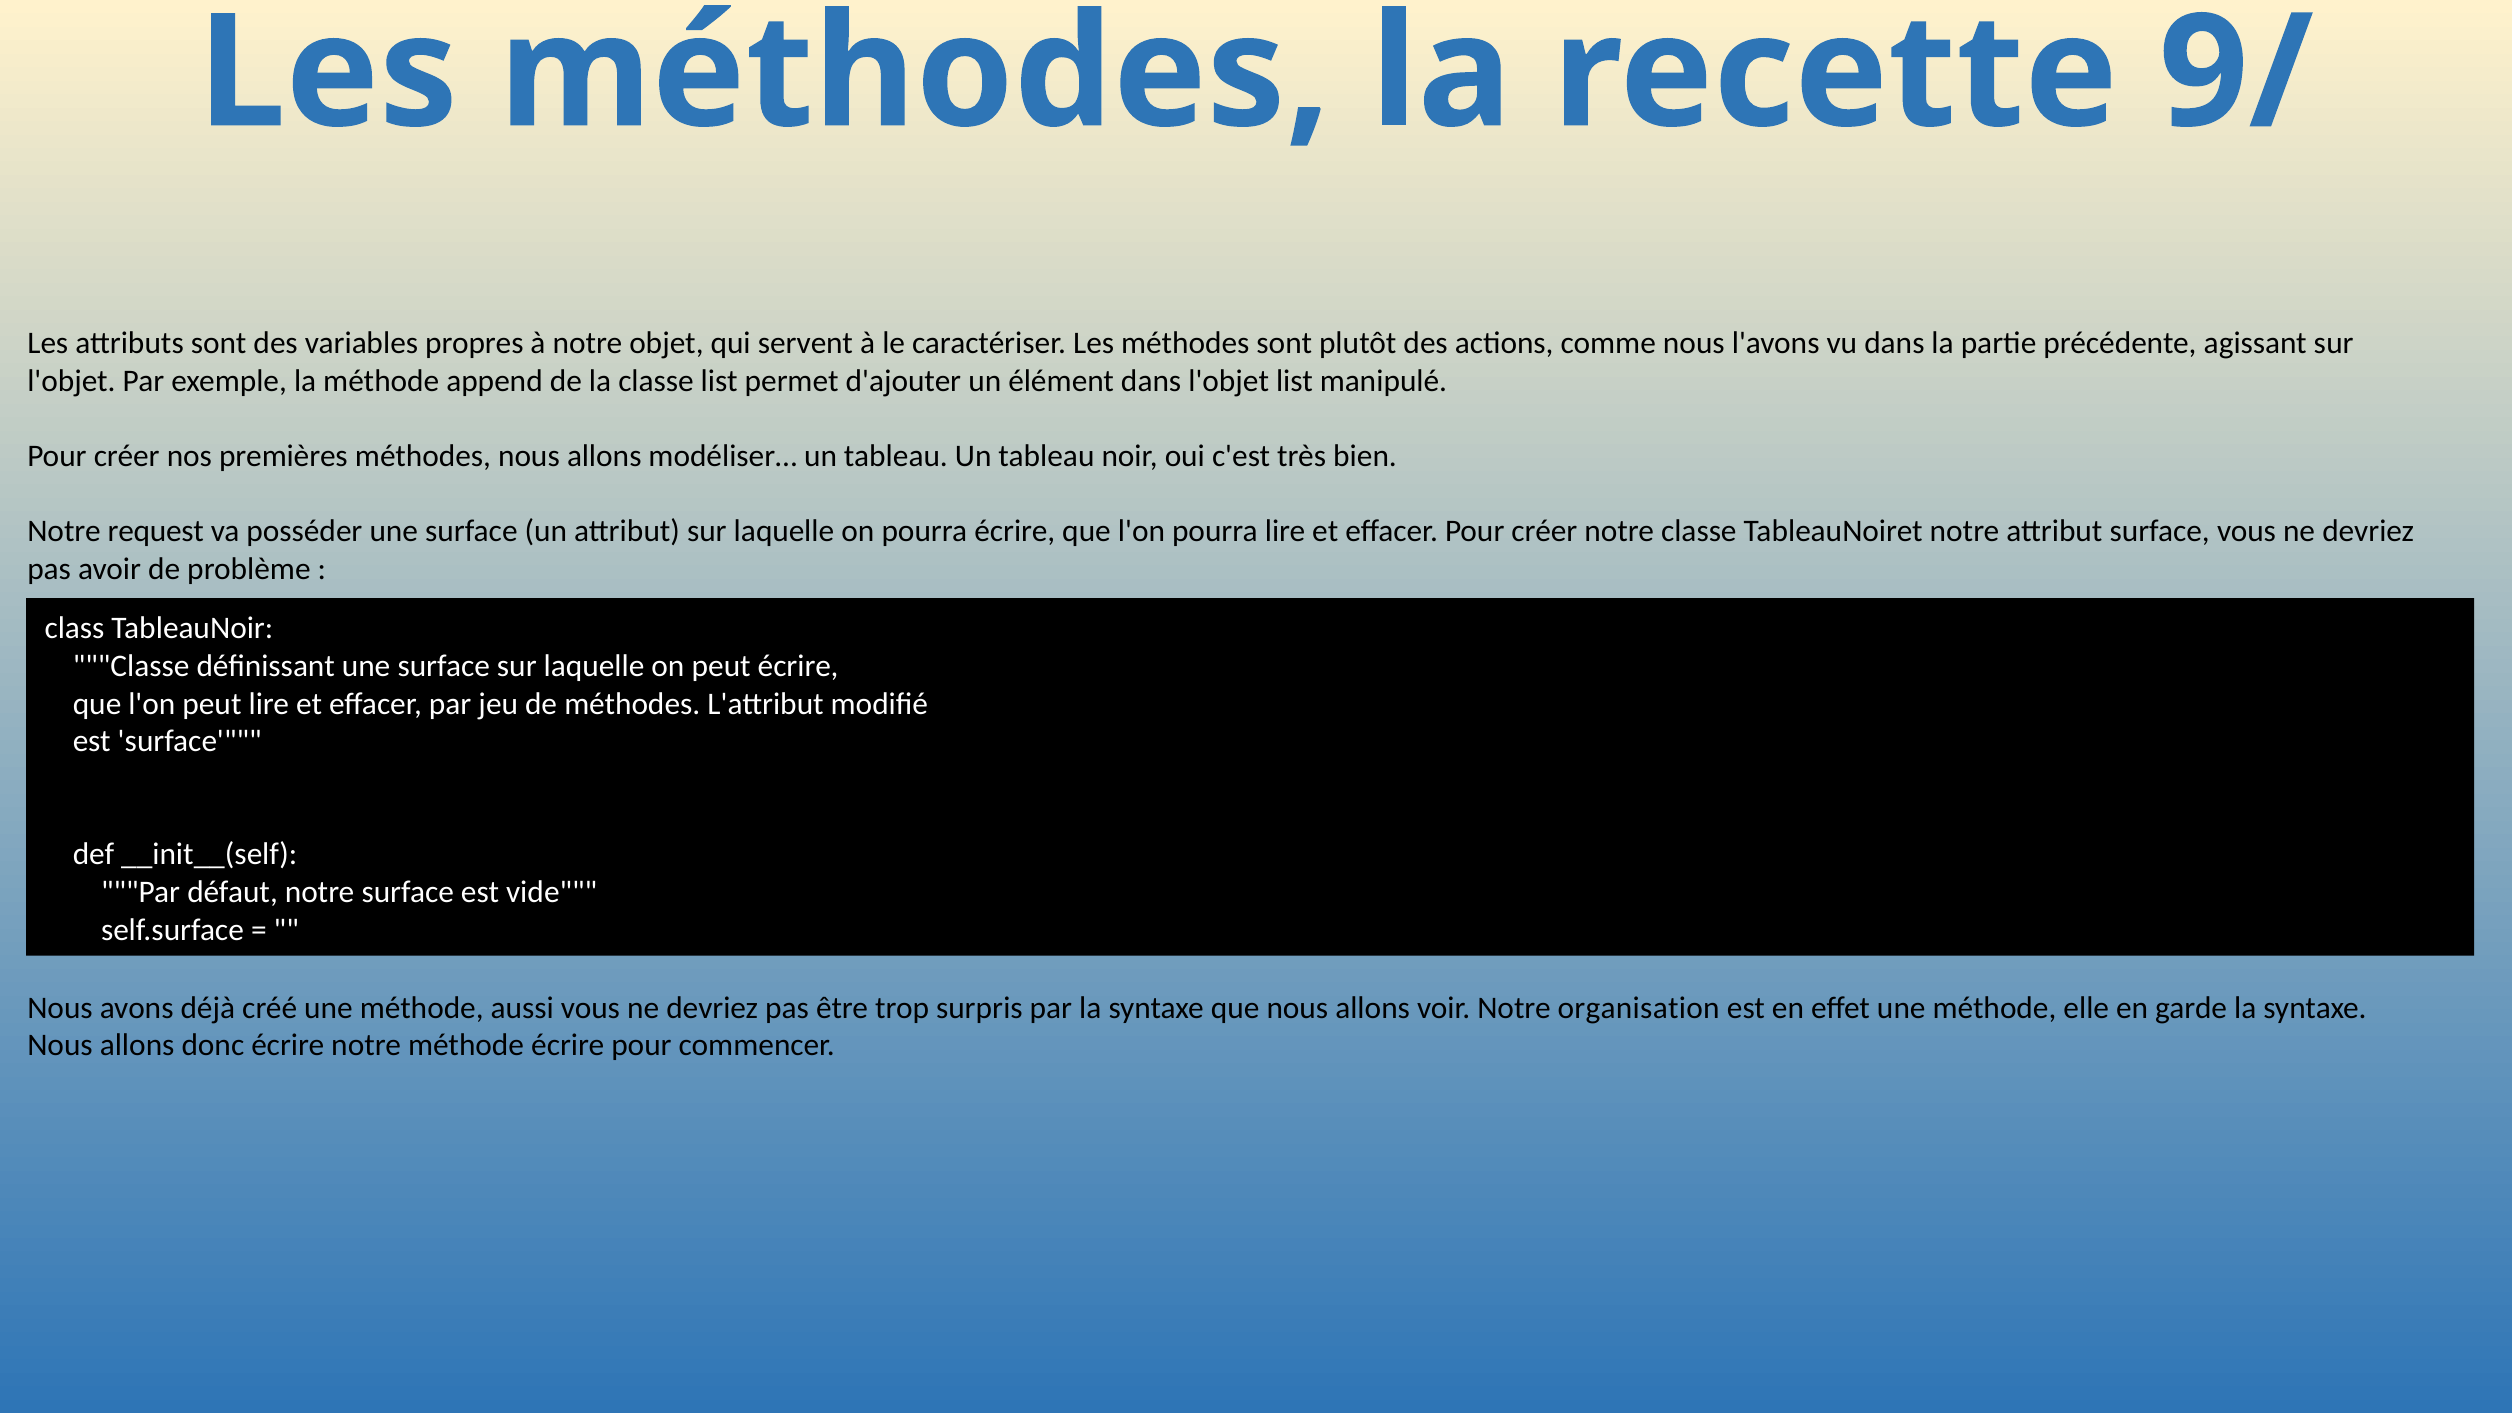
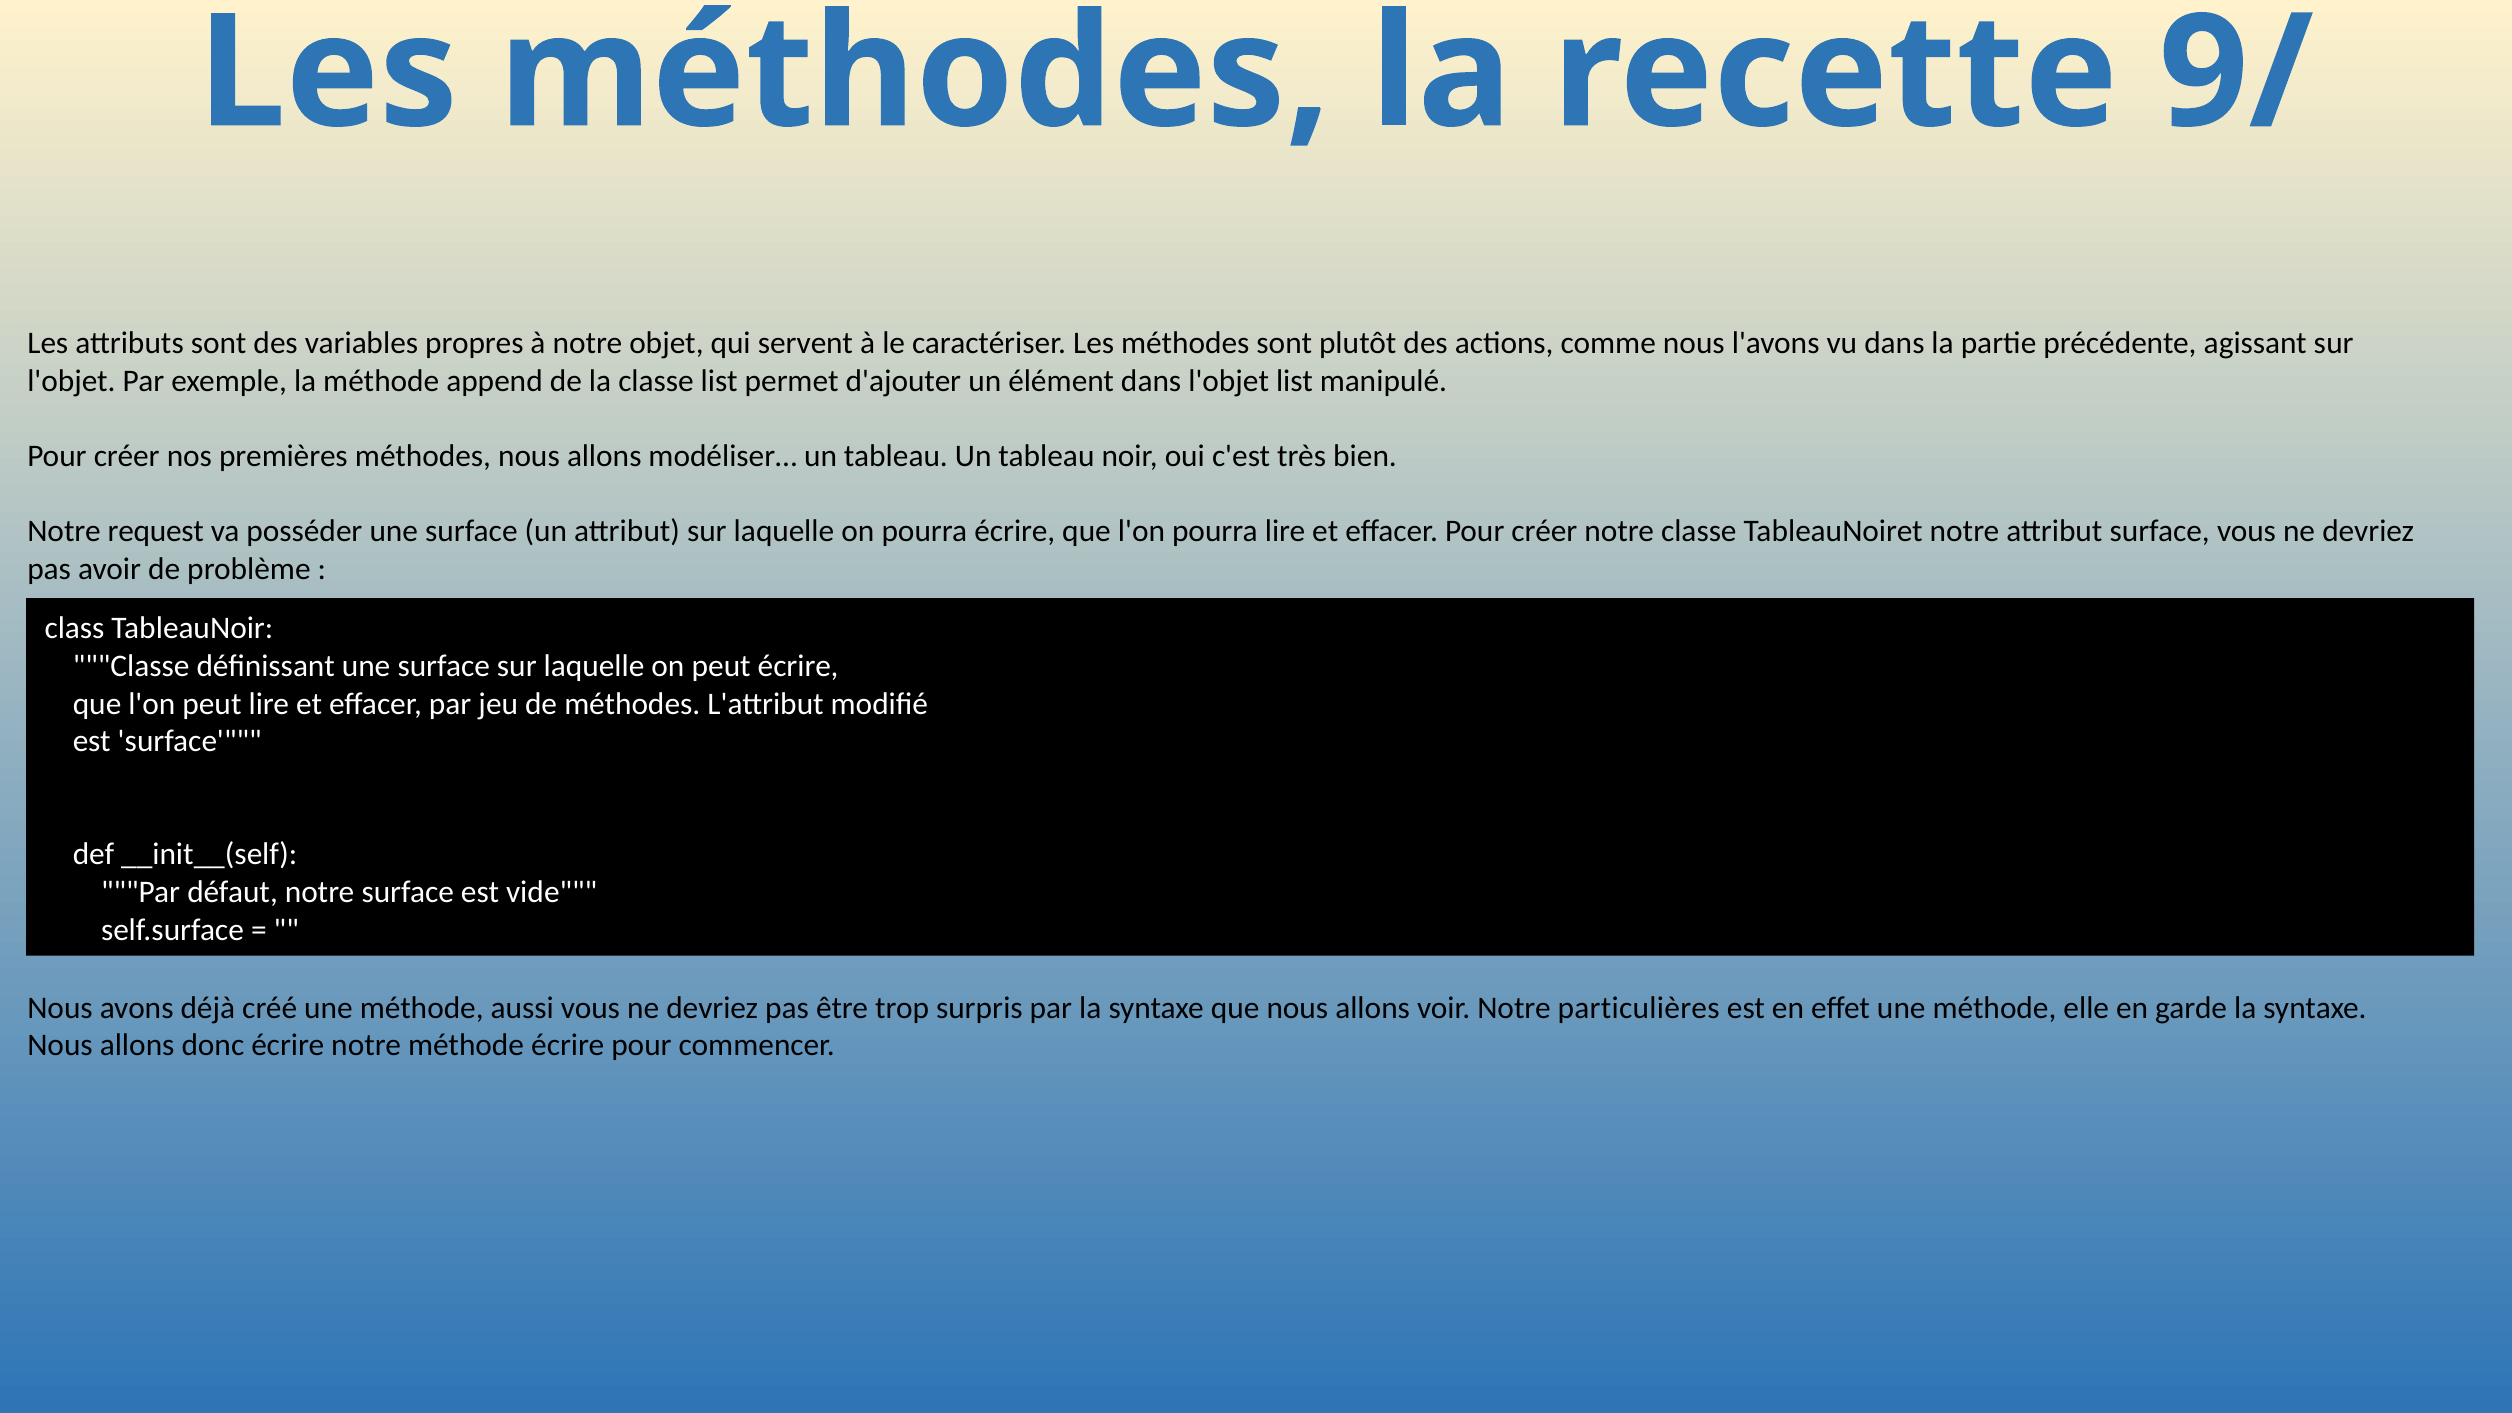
organisation: organisation -> particulières
